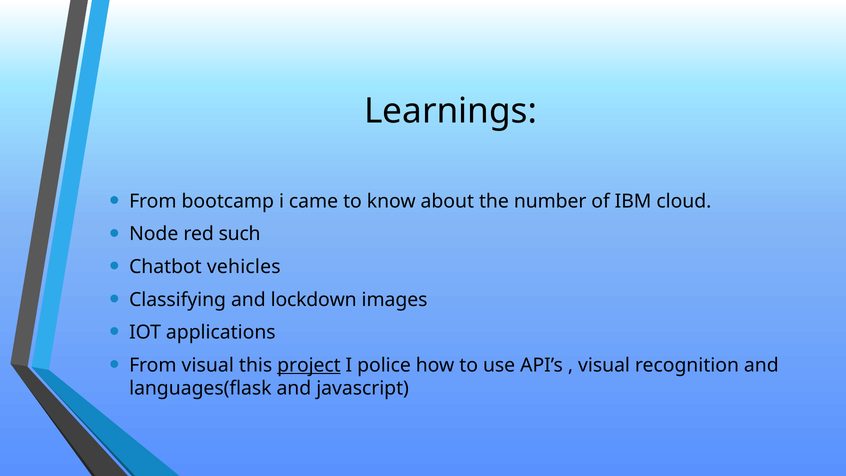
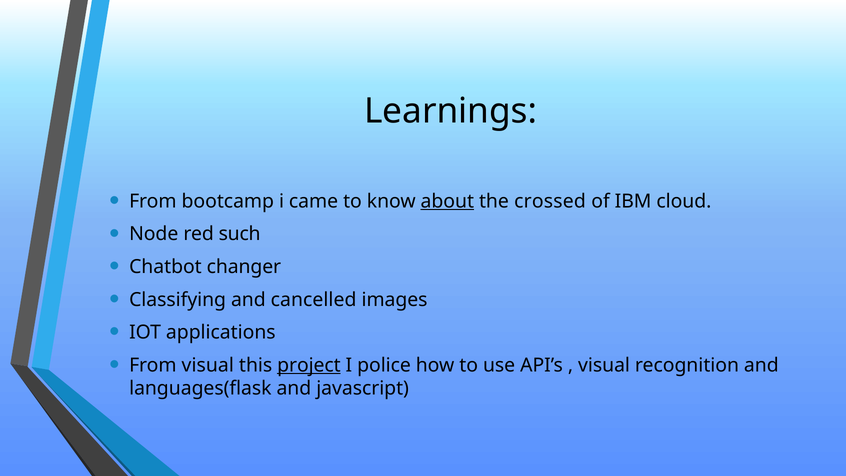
about underline: none -> present
number: number -> crossed
vehicles: vehicles -> changer
lockdown: lockdown -> cancelled
